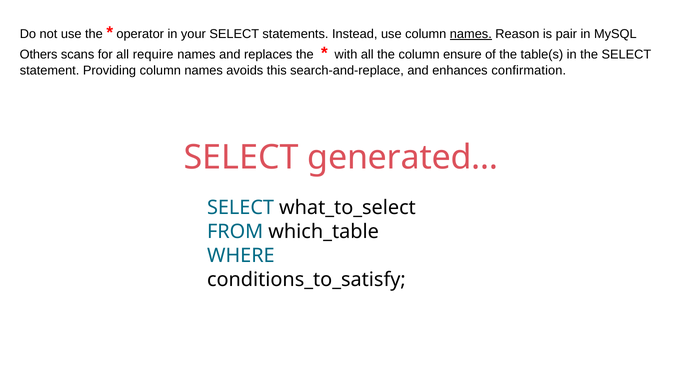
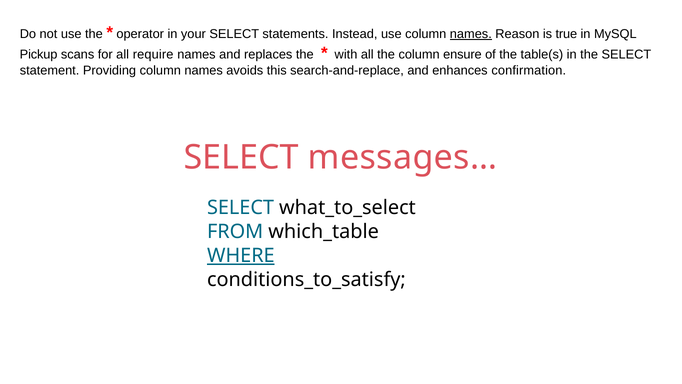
pair: pair -> true
Others: Others -> Pickup
generated…: generated… -> messages…
WHERE underline: none -> present
